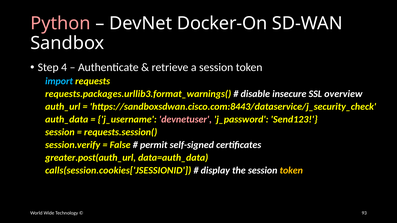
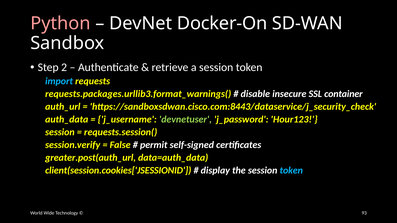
4: 4 -> 2
overview: overview -> container
devnetuser colour: pink -> light green
Send123: Send123 -> Hour123
calls(session.cookies['JSESSIONID: calls(session.cookies['JSESSIONID -> client(session.cookies['JSESSIONID
token at (291, 171) colour: yellow -> light blue
